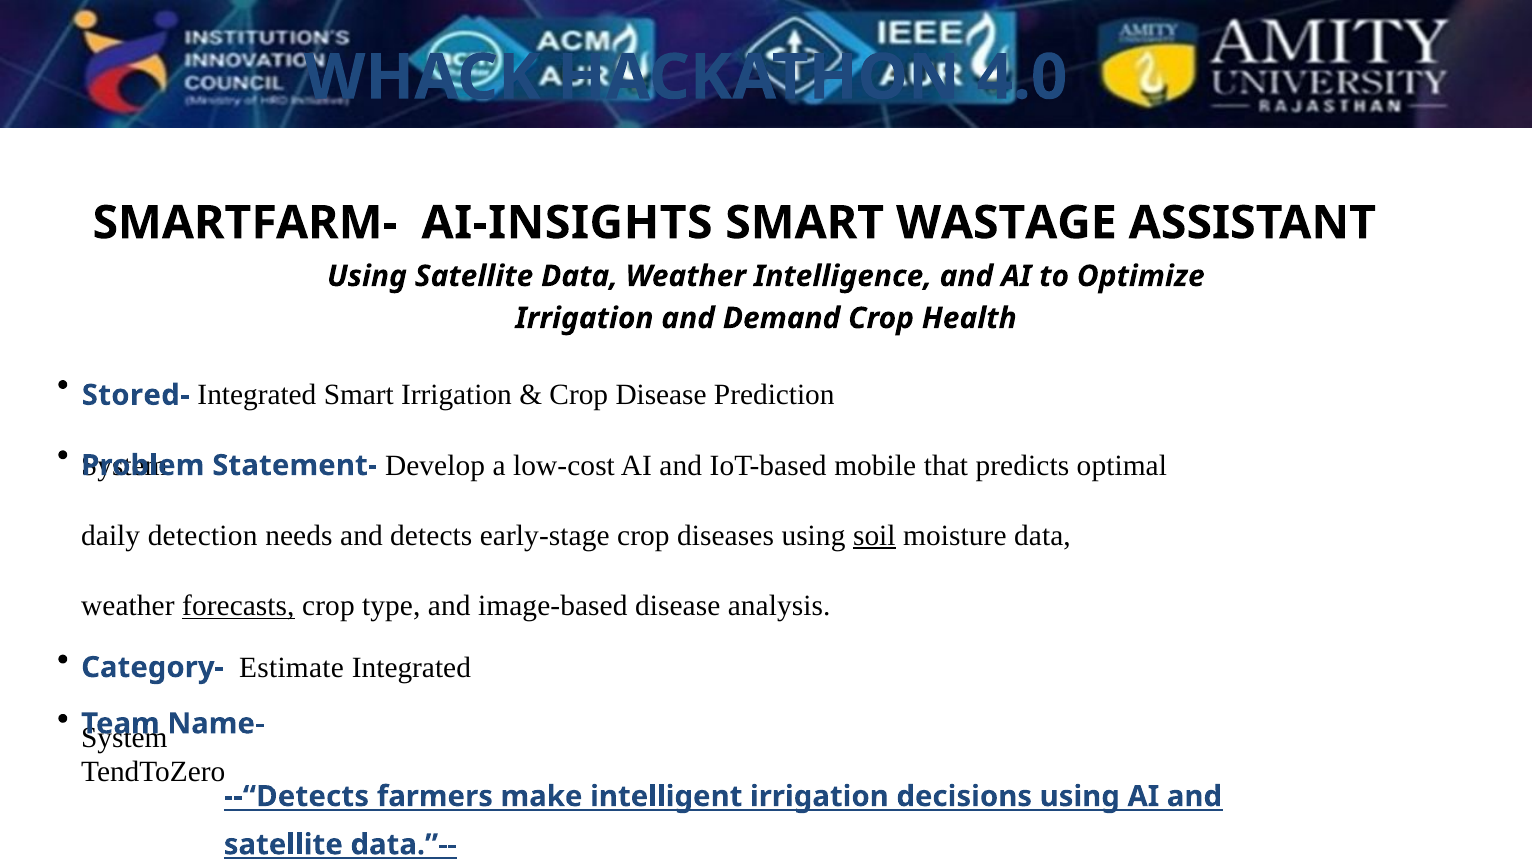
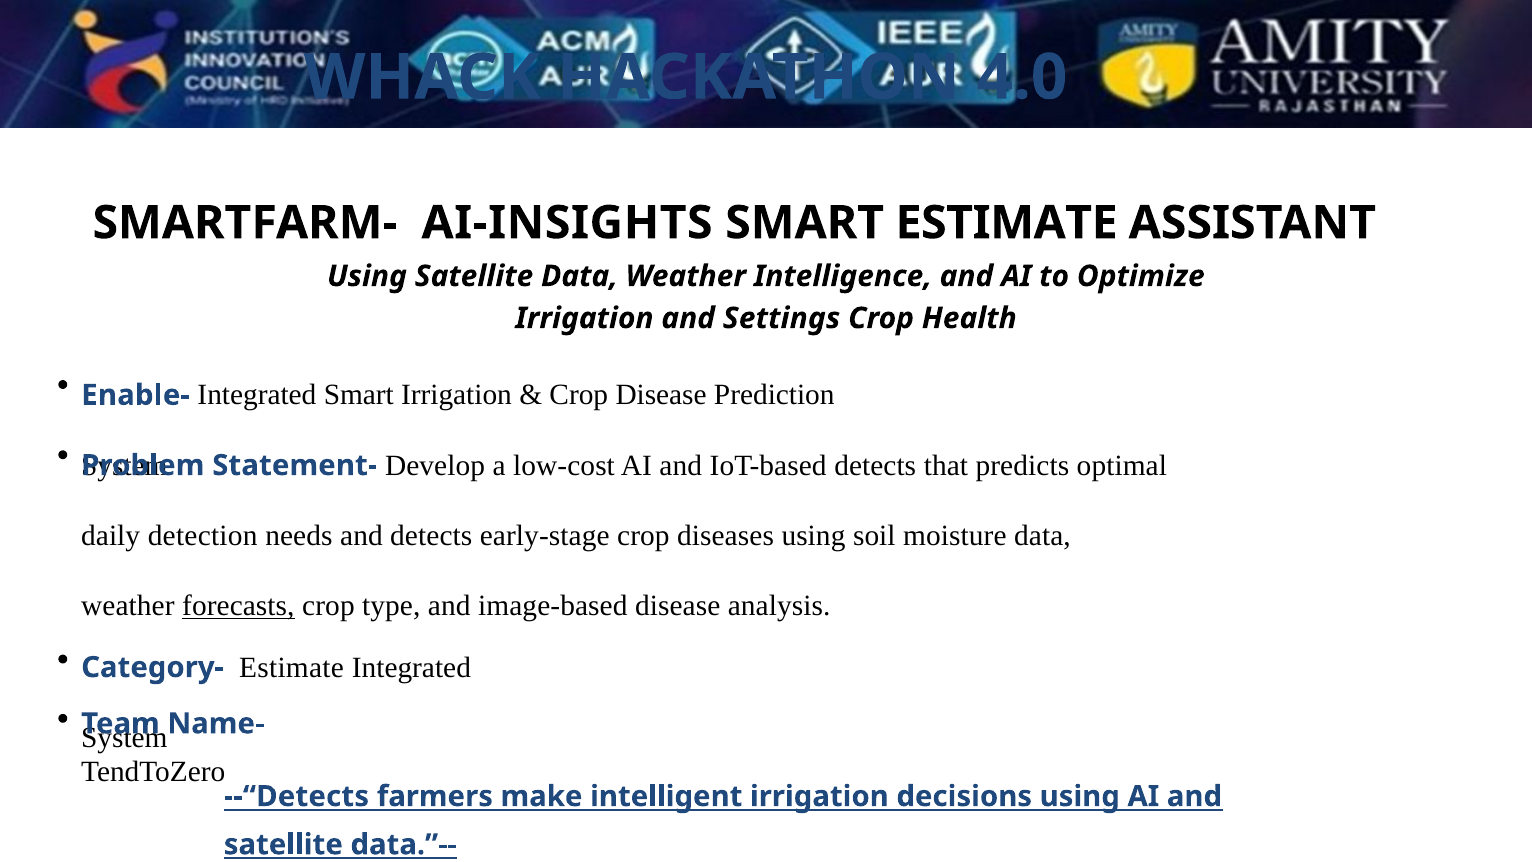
SMART WASTAGE: WASTAGE -> ESTIMATE
Demand: Demand -> Settings
Stored-: Stored- -> Enable-
IoT-based mobile: mobile -> detects
soil underline: present -> none
